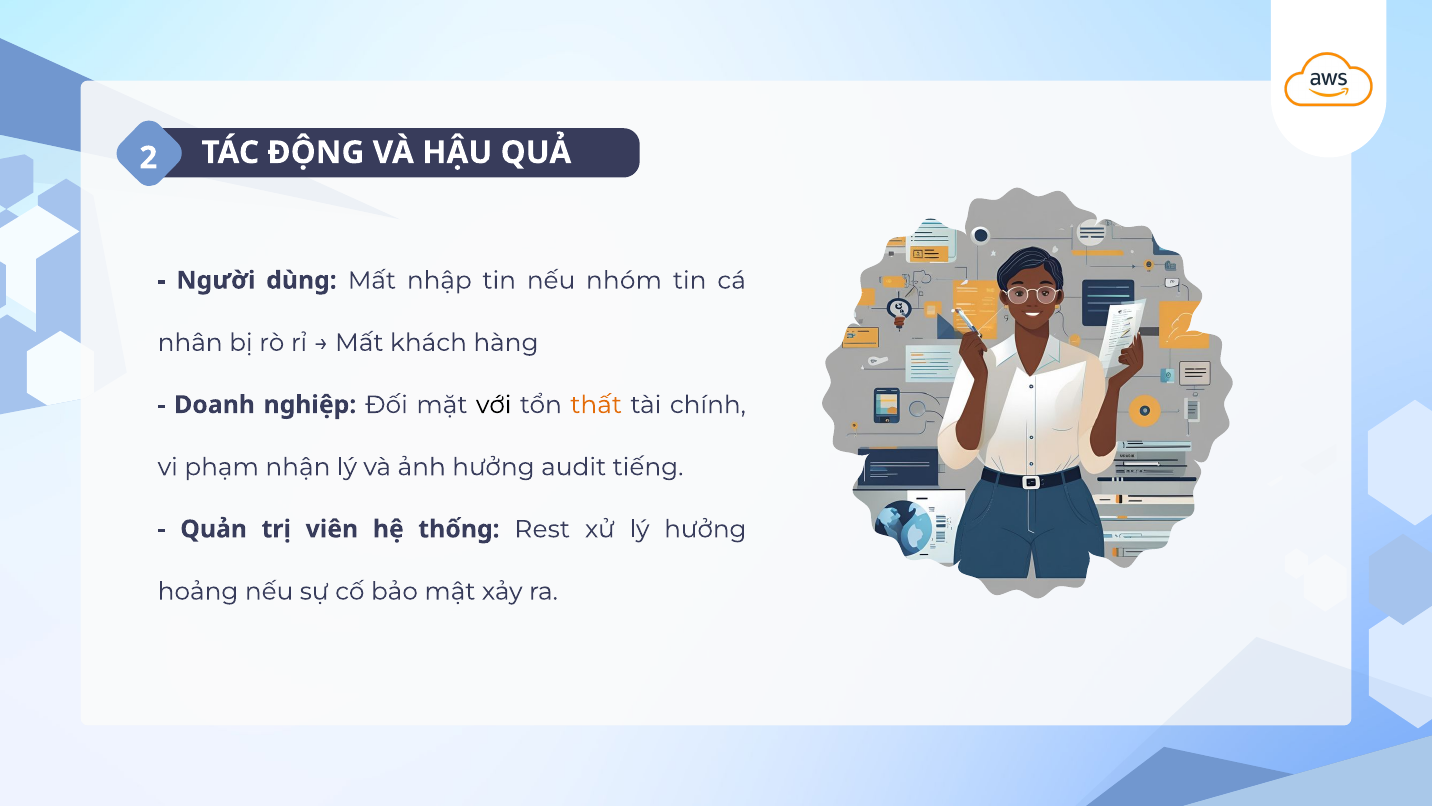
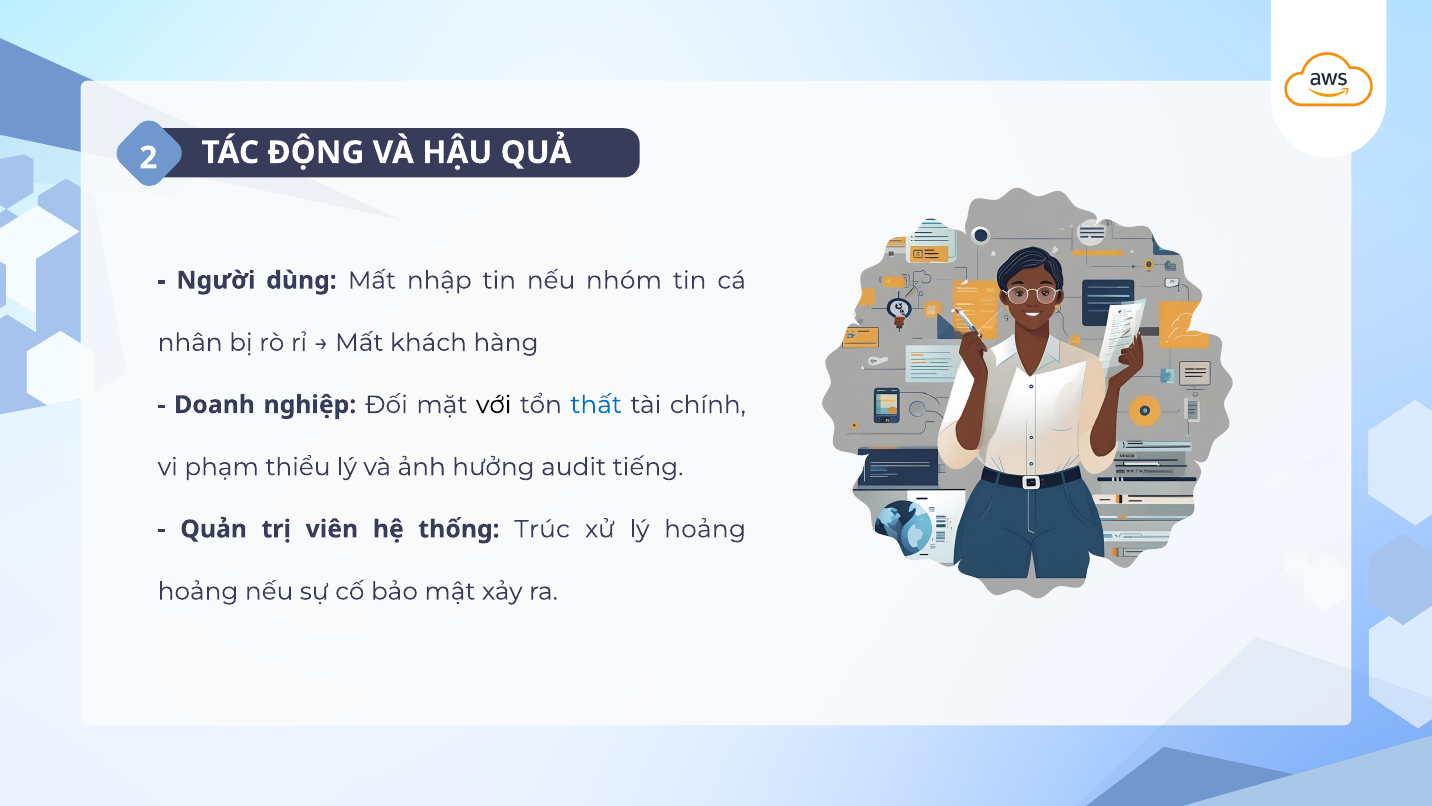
thất colour: orange -> blue
nhận: nhận -> thiểu
Rest: Rest -> Trúc
lý hưởng: hưởng -> hoảng
